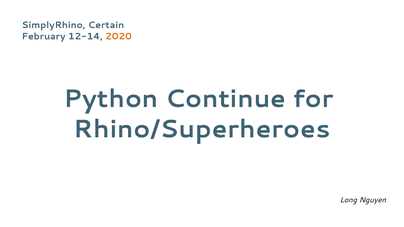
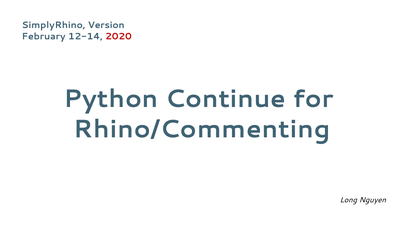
Certain: Certain -> Version
2020 colour: orange -> red
Rhino/Superheroes: Rhino/Superheroes -> Rhino/Commenting
